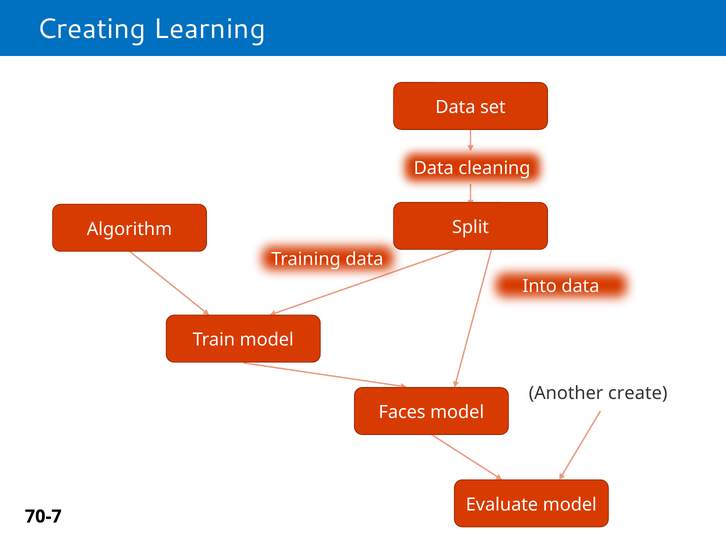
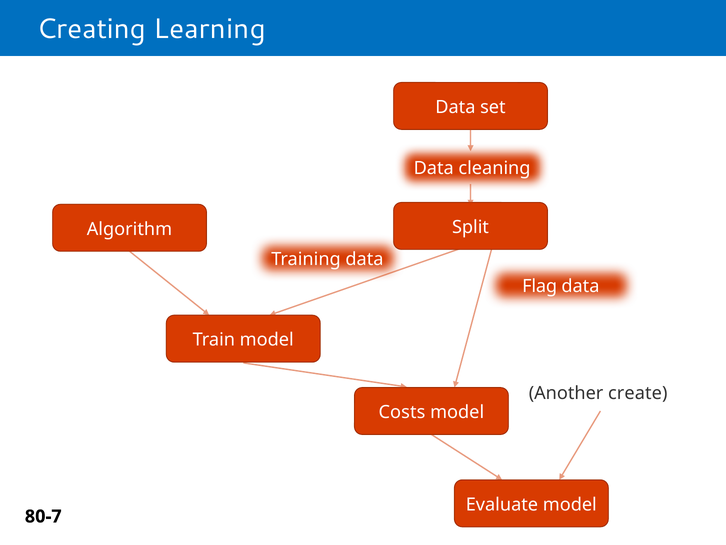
Into: Into -> Flag
Faces: Faces -> Costs
70-7: 70-7 -> 80-7
